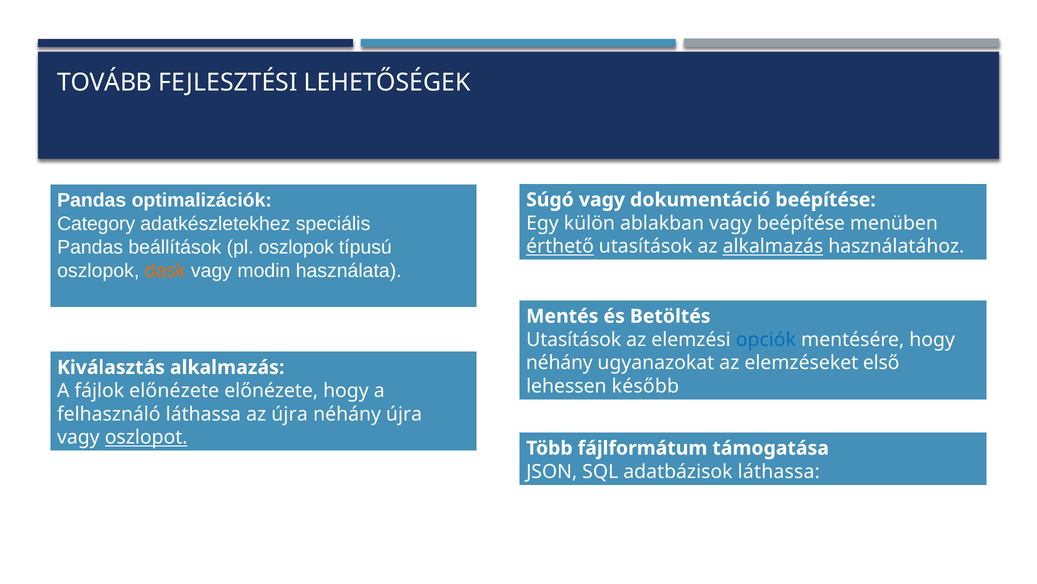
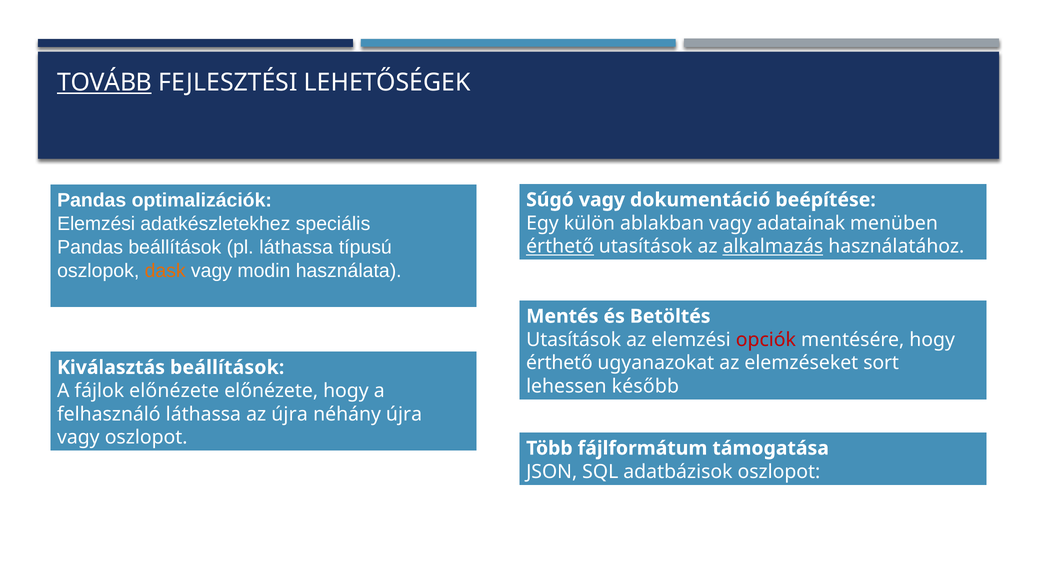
TOVÁBB underline: none -> present
Category at (96, 224): Category -> Elemzési
vagy beépítése: beépítése -> adatainak
pl oszlopok: oszlopok -> láthassa
opciók colour: blue -> red
néhány at (559, 363): néhány -> érthető
első: első -> sort
Kiválasztás alkalmazás: alkalmazás -> beállítások
oszlopot at (146, 437) underline: present -> none
adatbázisok láthassa: láthassa -> oszlopot
